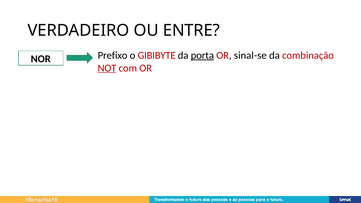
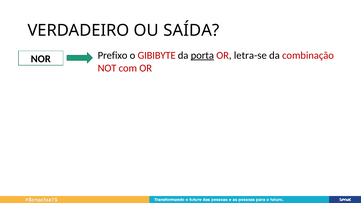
ENTRE: ENTRE -> SAÍDA
sinal-se: sinal-se -> letra-se
NOT underline: present -> none
